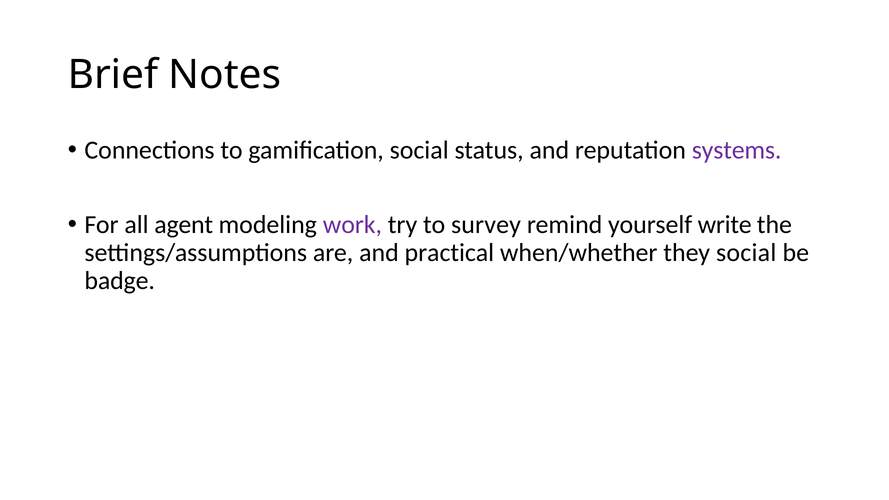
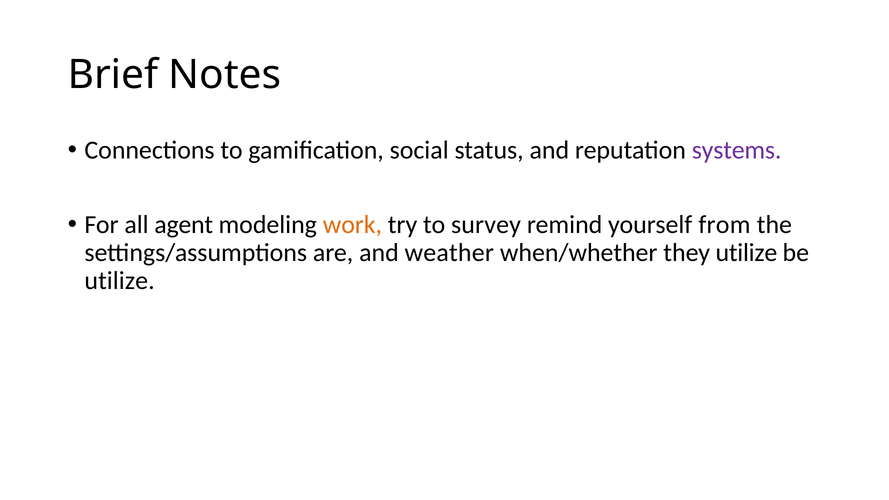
work colour: purple -> orange
write: write -> from
practical: practical -> weather
they social: social -> utilize
badge at (120, 281): badge -> utilize
